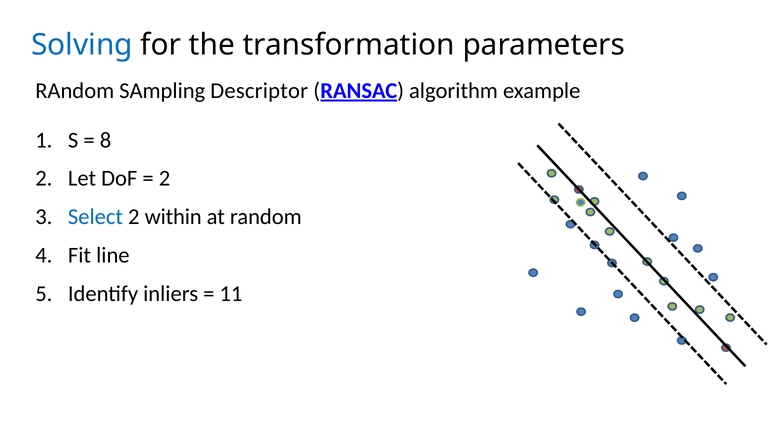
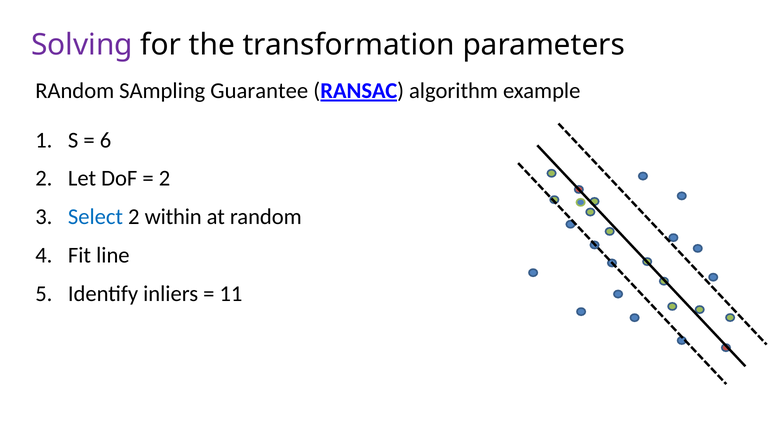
Solving colour: blue -> purple
Descriptor: Descriptor -> Guarantee
8: 8 -> 6
